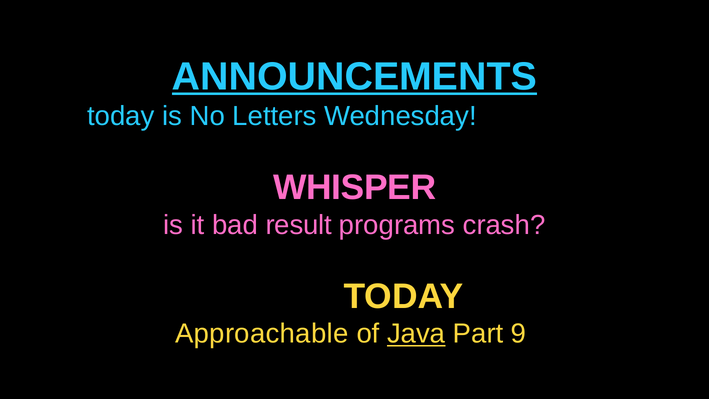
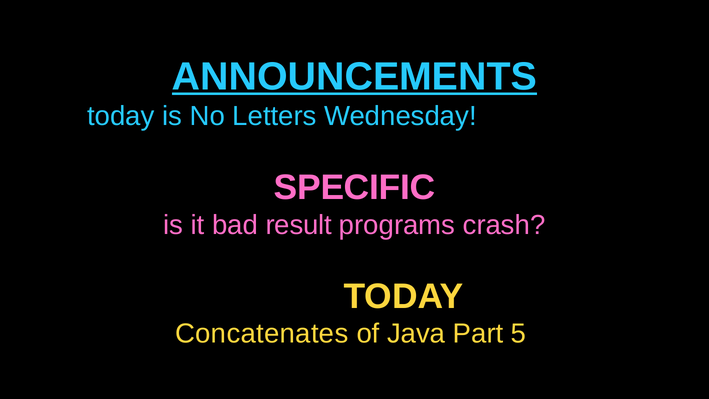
WHISPER: WHISPER -> SPECIFIC
Approachable: Approachable -> Concatenates
Java underline: present -> none
9: 9 -> 5
